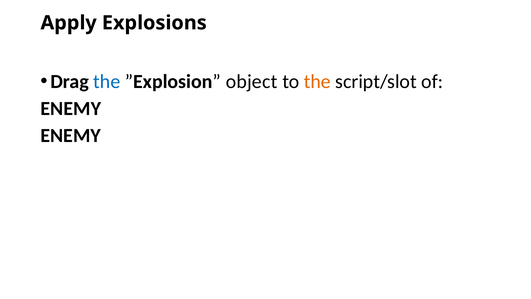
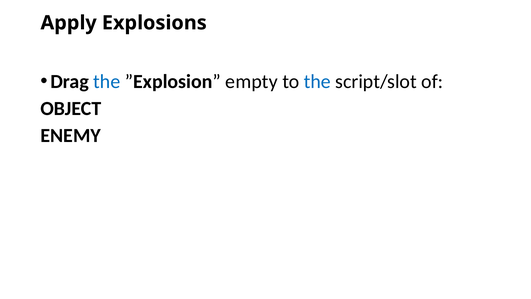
object: object -> empty
the at (317, 81) colour: orange -> blue
ENEMY at (71, 108): ENEMY -> OBJECT
